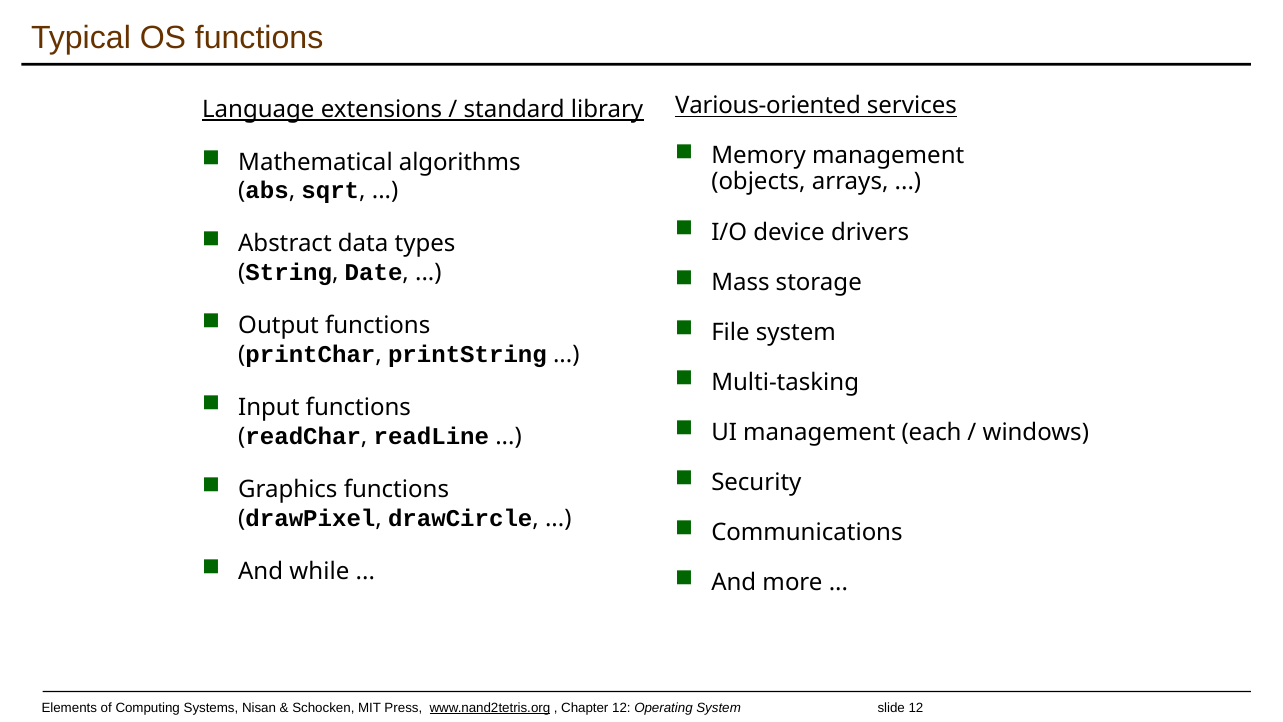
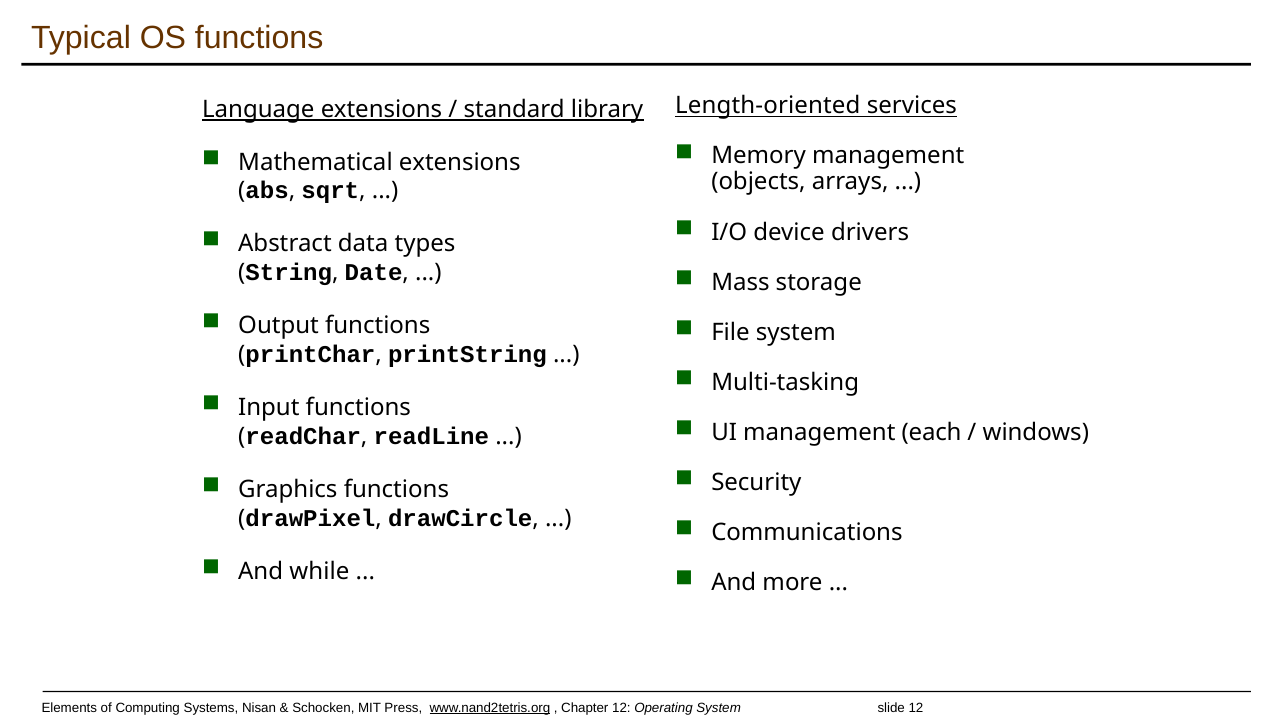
Various-oriented: Various-oriented -> Length-oriented
Mathematical algorithms: algorithms -> extensions
